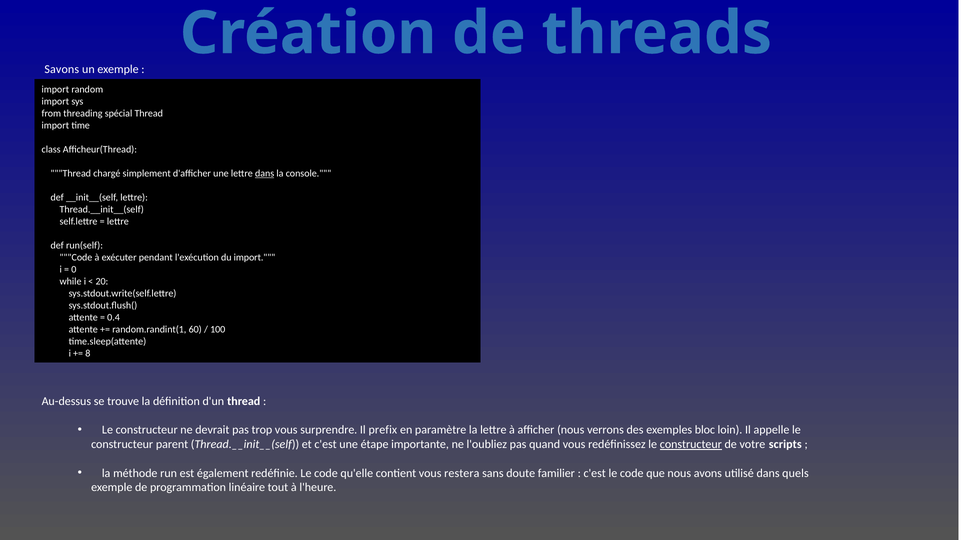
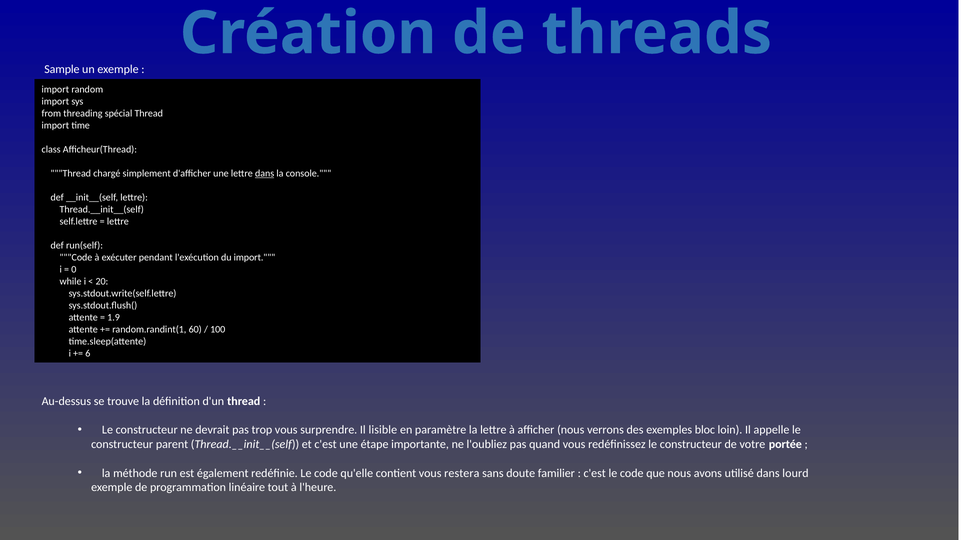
Savons: Savons -> Sample
0.4: 0.4 -> 1.9
8: 8 -> 6
prefix: prefix -> lisible
constructeur at (691, 445) underline: present -> none
scripts: scripts -> portée
quels: quels -> lourd
